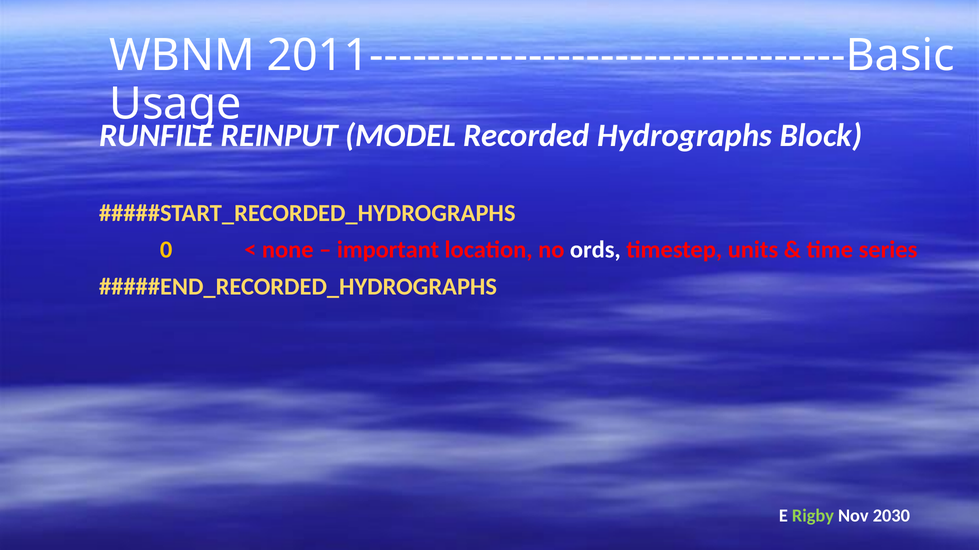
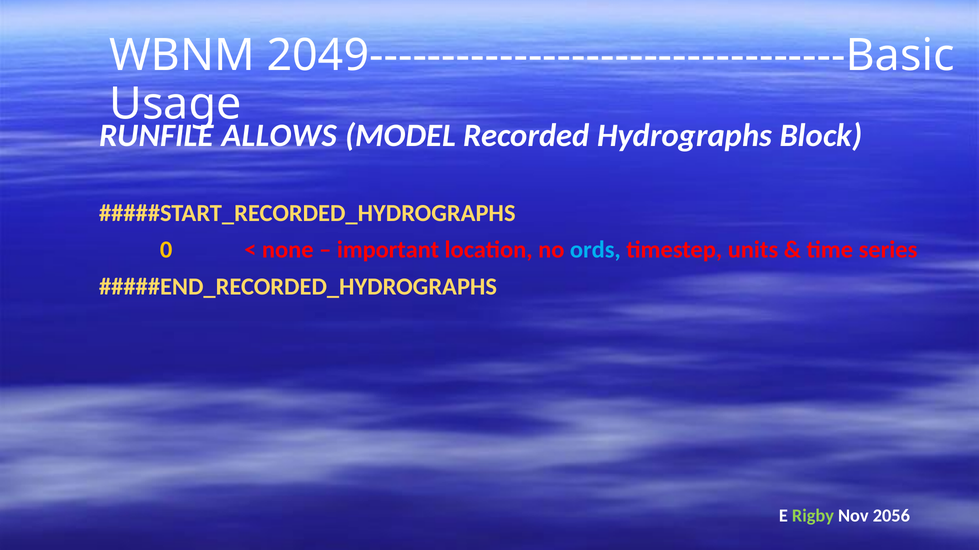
2011---------------------------------Basic: 2011---------------------------------Basic -> 2049---------------------------------Basic
REINPUT: REINPUT -> ALLOWS
ords colour: white -> light blue
2030: 2030 -> 2056
